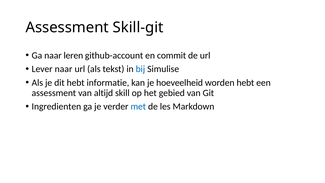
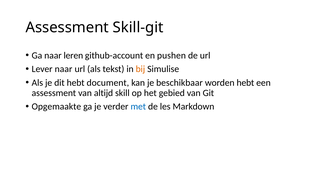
commit: commit -> pushen
bij colour: blue -> orange
informatie: informatie -> document
hoeveelheid: hoeveelheid -> beschikbaar
Ingredienten: Ingredienten -> Opgemaakte
